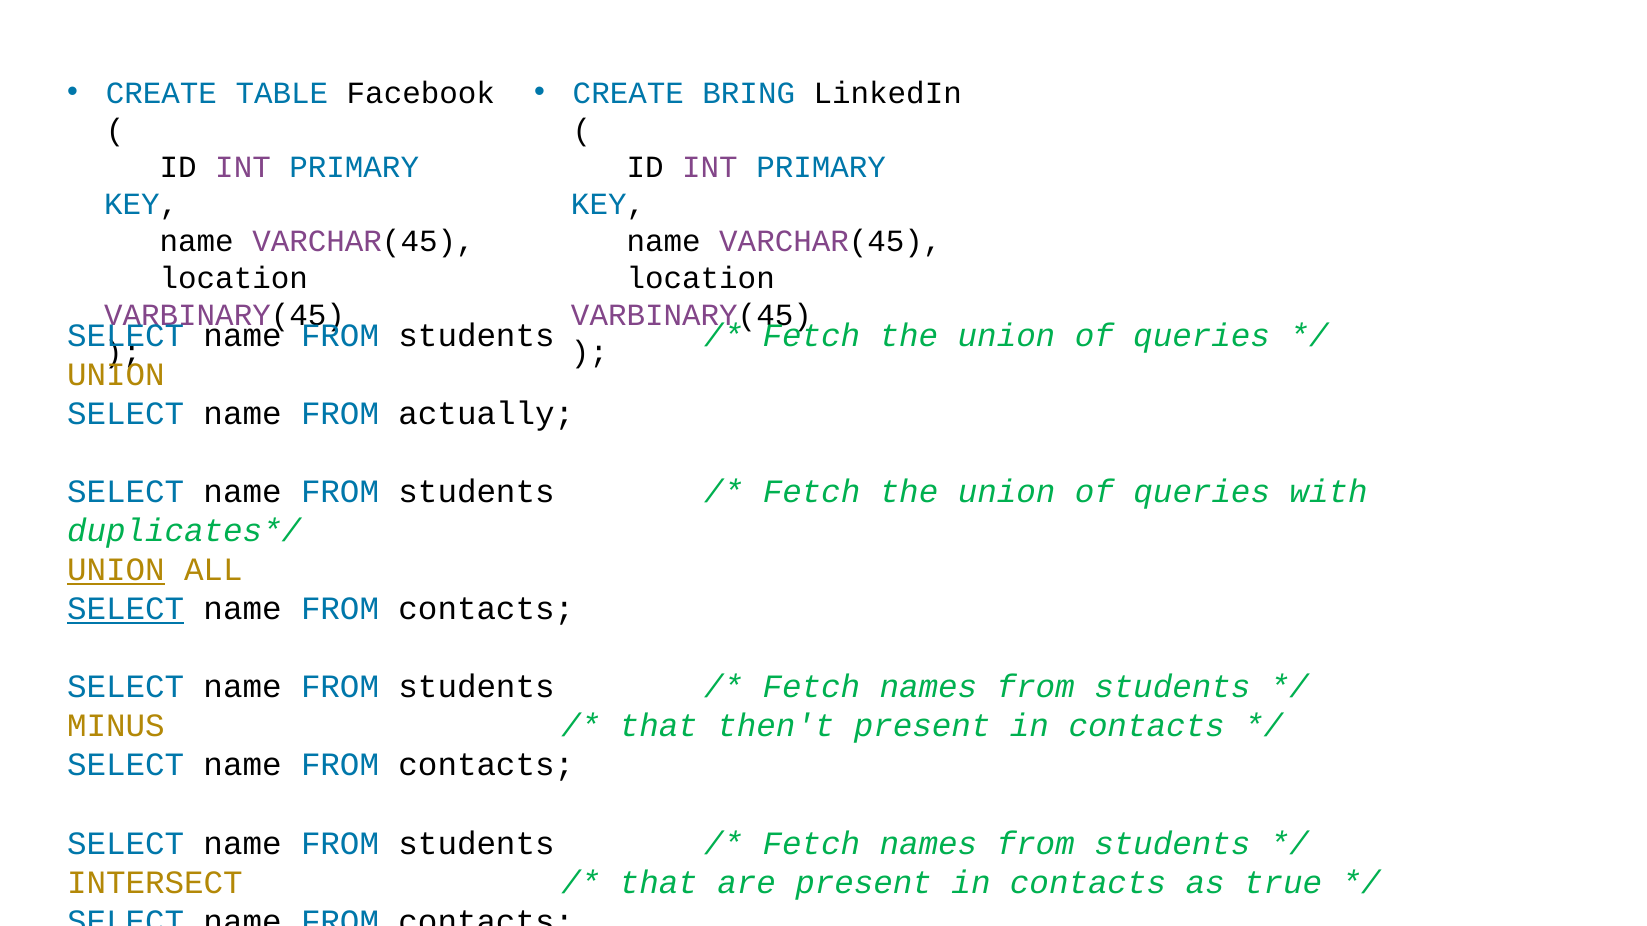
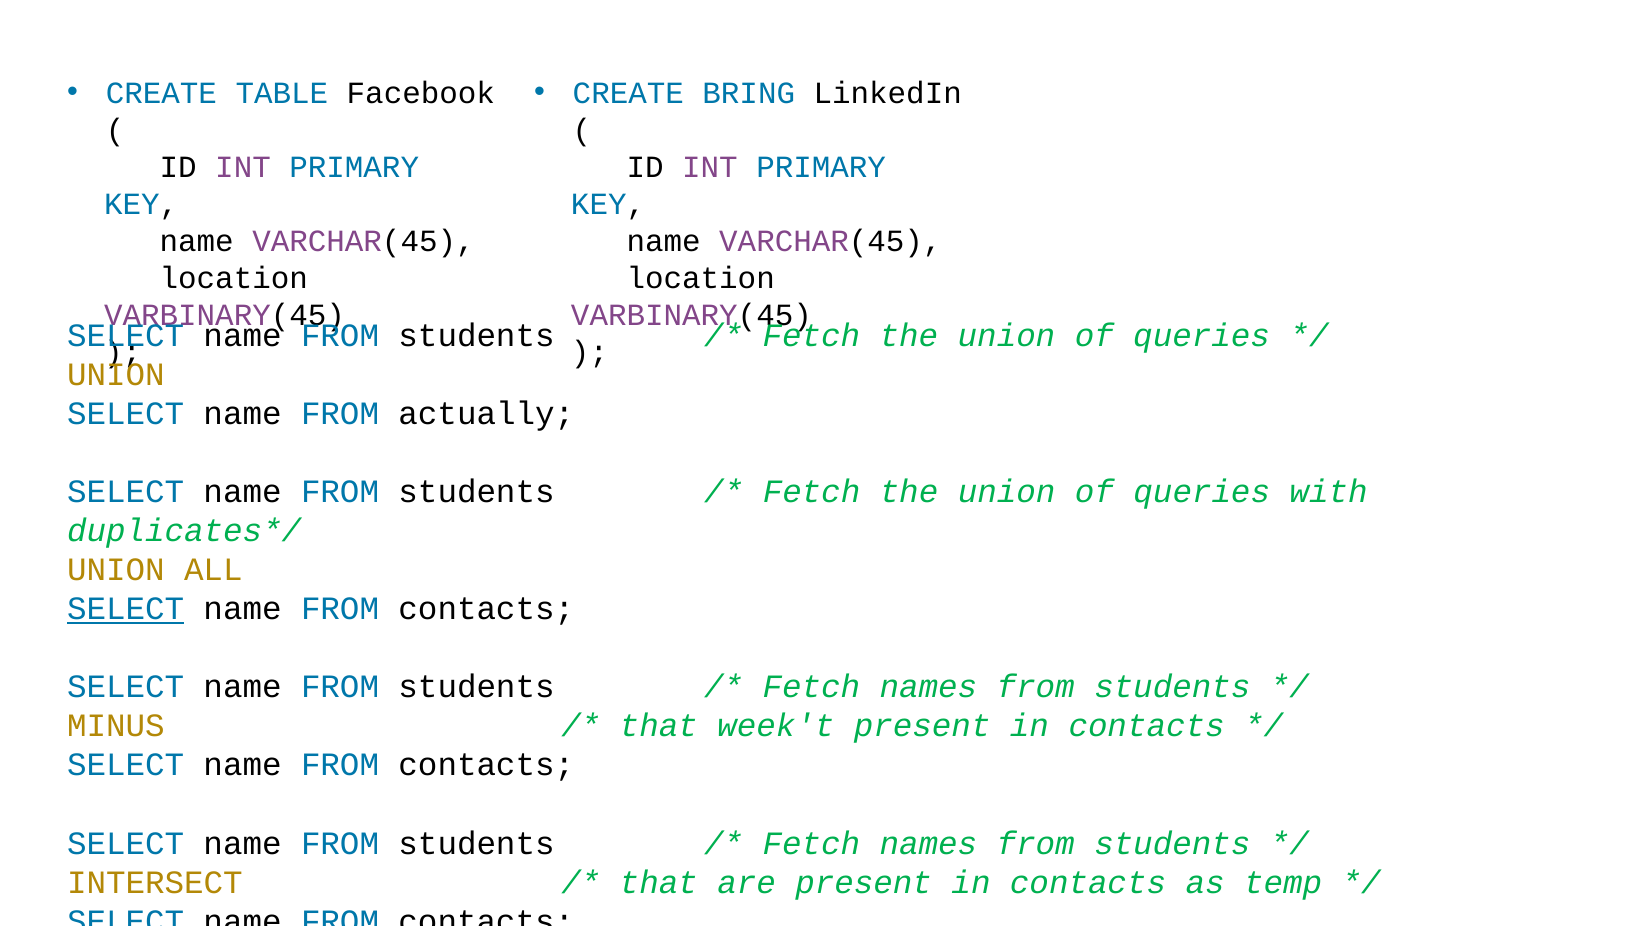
UNION at (116, 570) underline: present -> none
then't: then't -> week't
true: true -> temp
